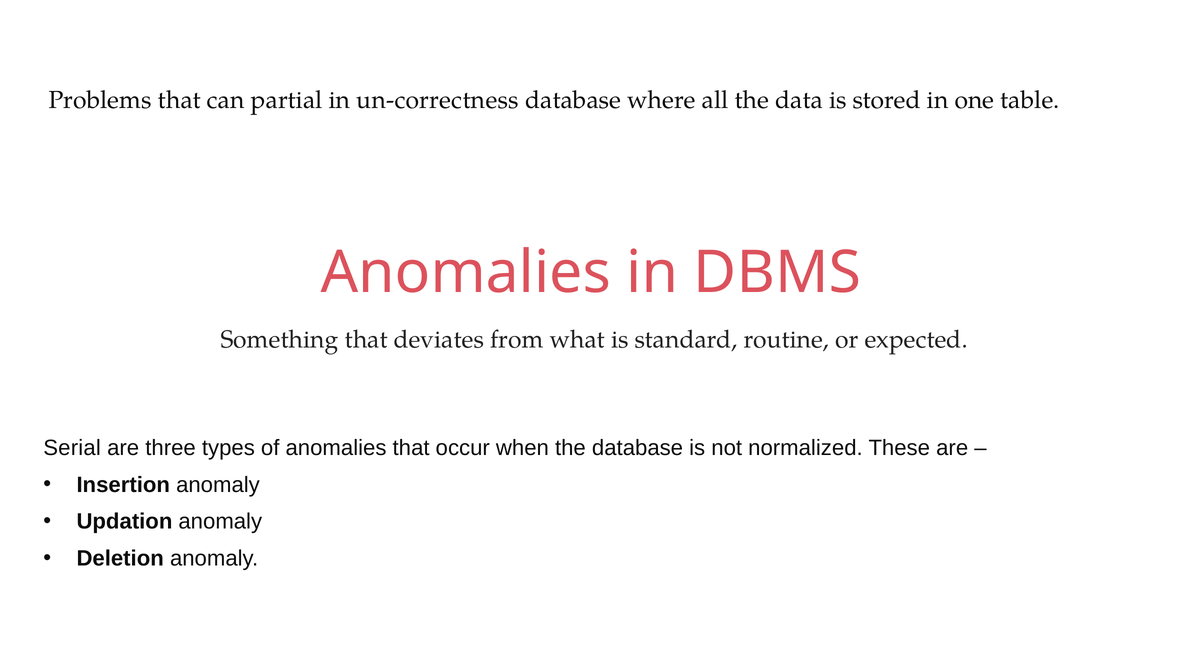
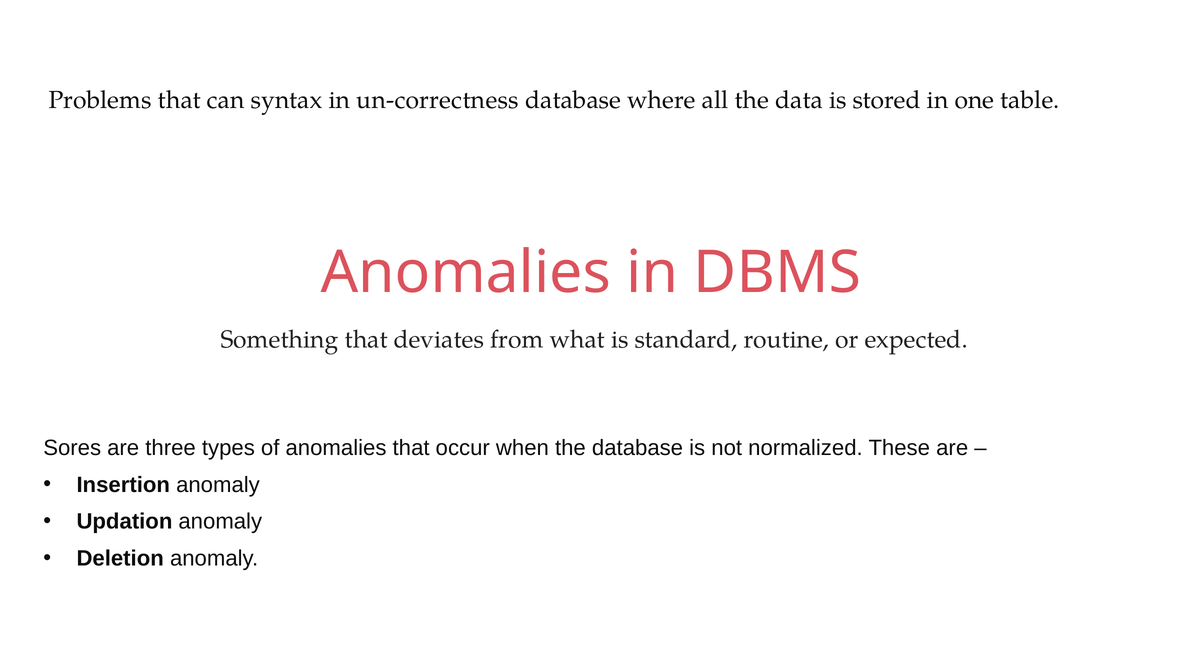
partial: partial -> syntax
Serial: Serial -> Sores
